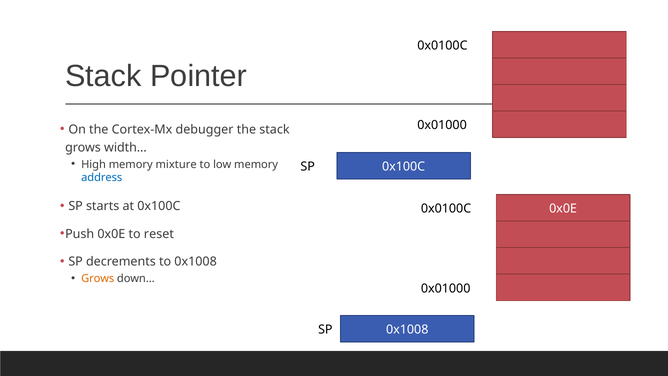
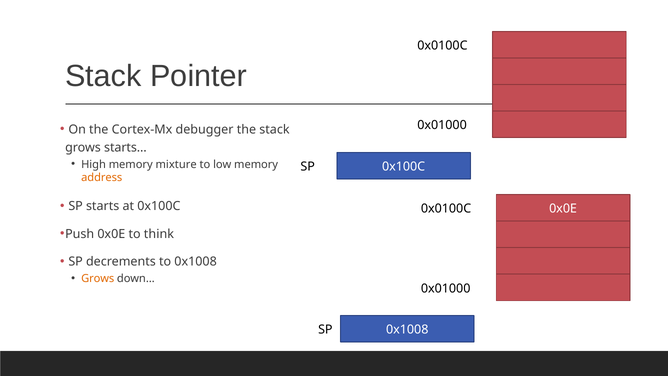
width…: width… -> starts…
address colour: blue -> orange
reset: reset -> think
